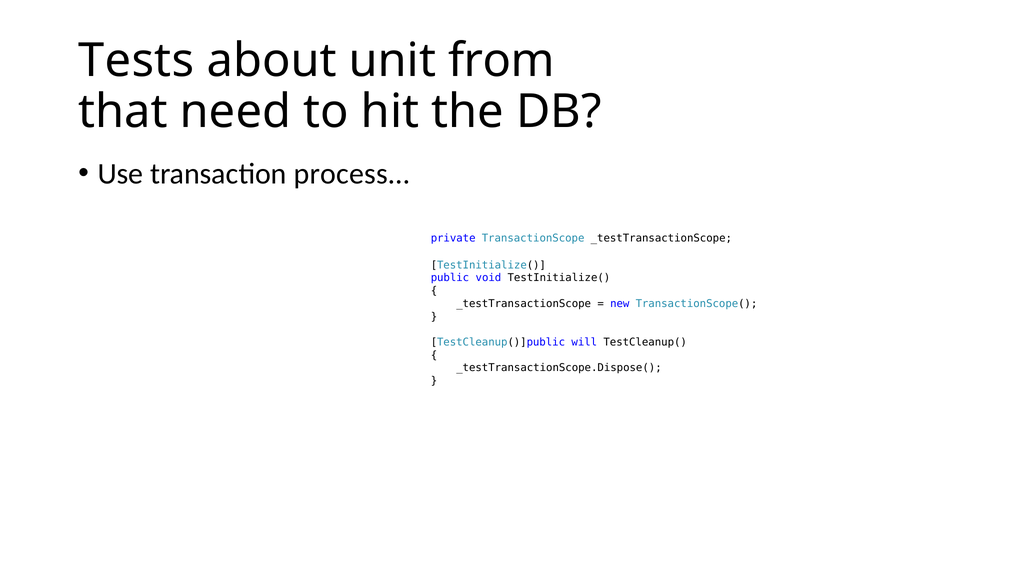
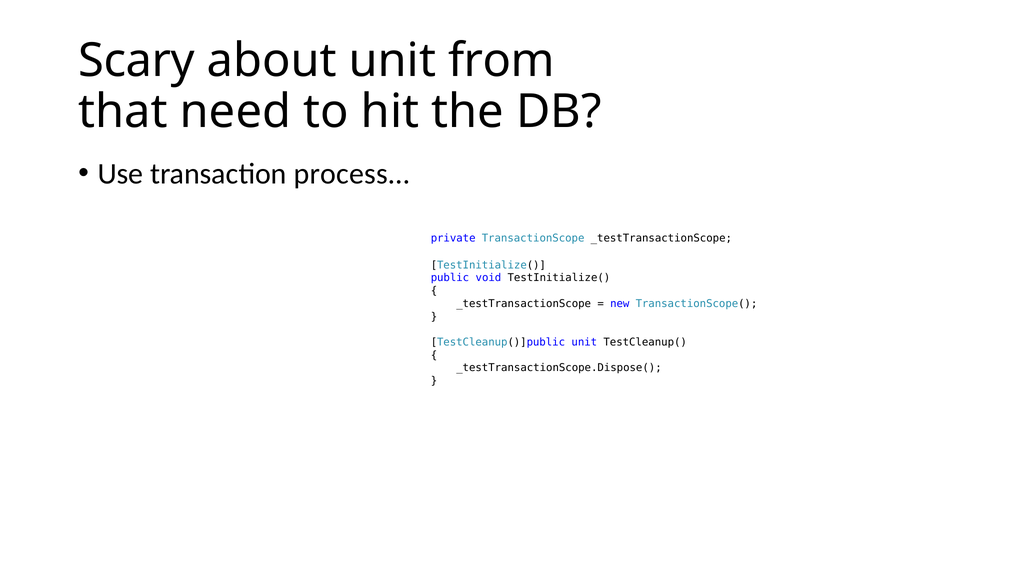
Tests: Tests -> Scary
TestCleanup()]public will: will -> unit
